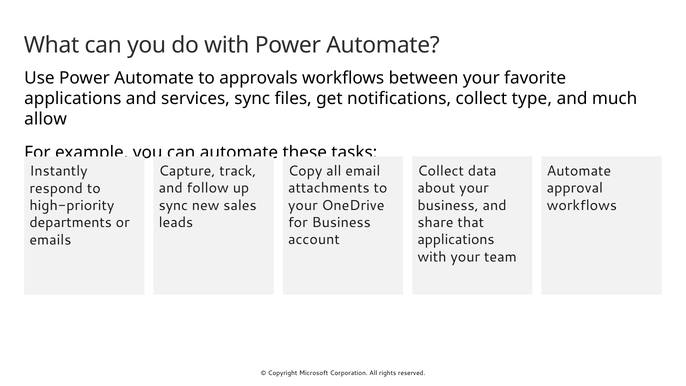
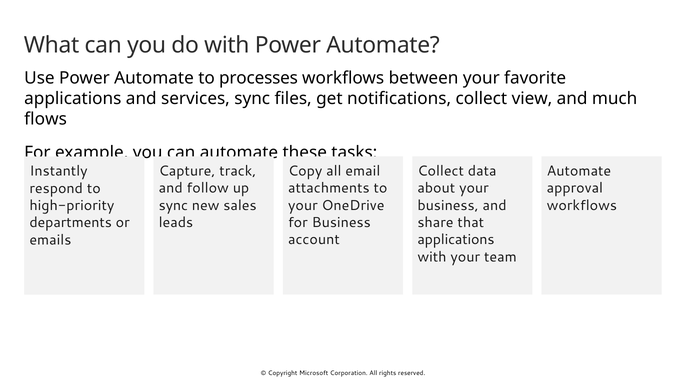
approvals: approvals -> processes
type: type -> view
allow: allow -> flows
